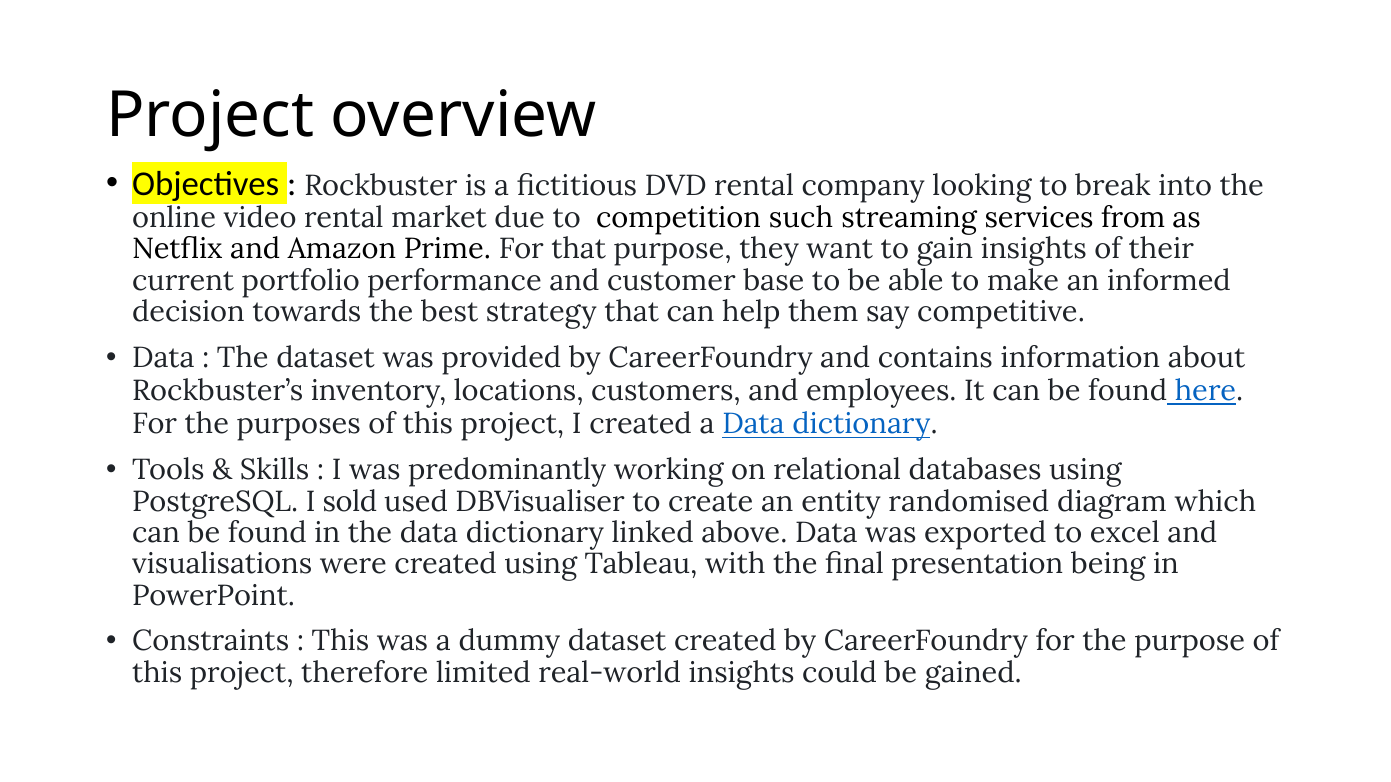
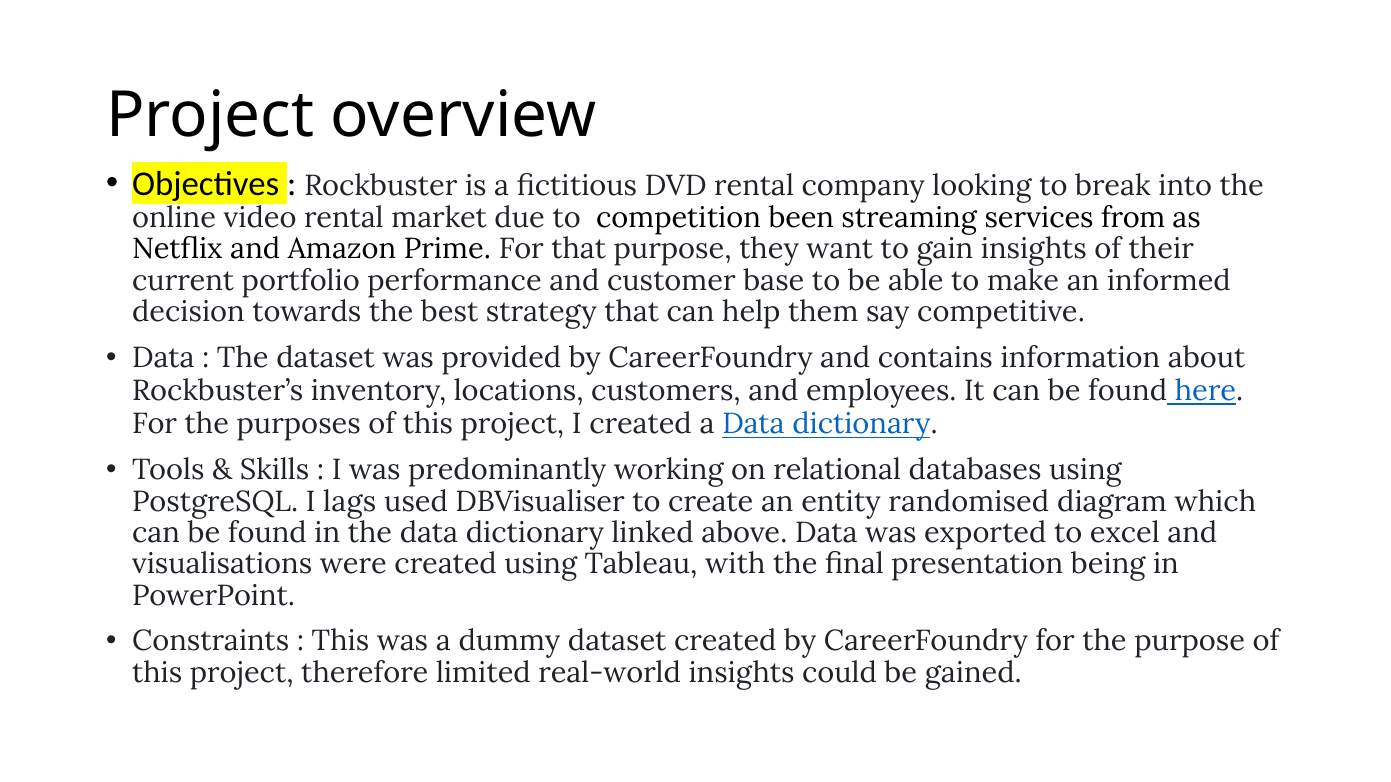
such: such -> been
sold: sold -> lags
